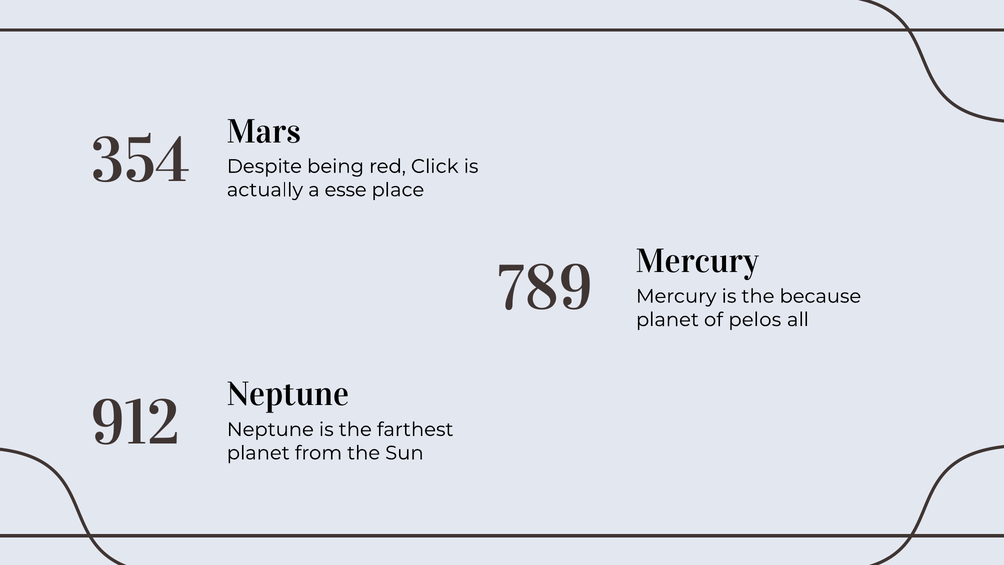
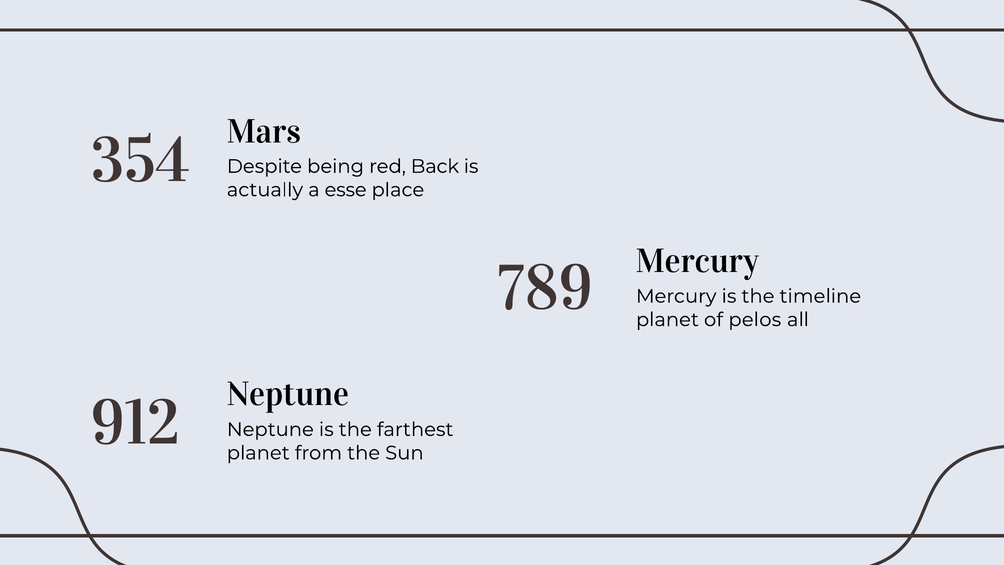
Click: Click -> Back
because: because -> timeline
